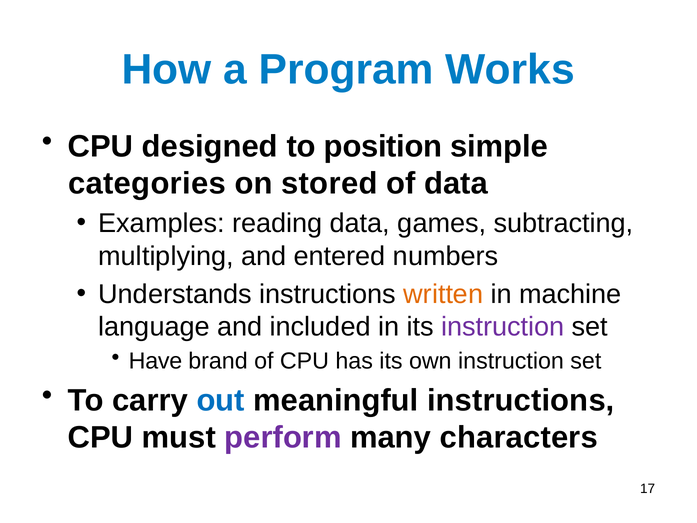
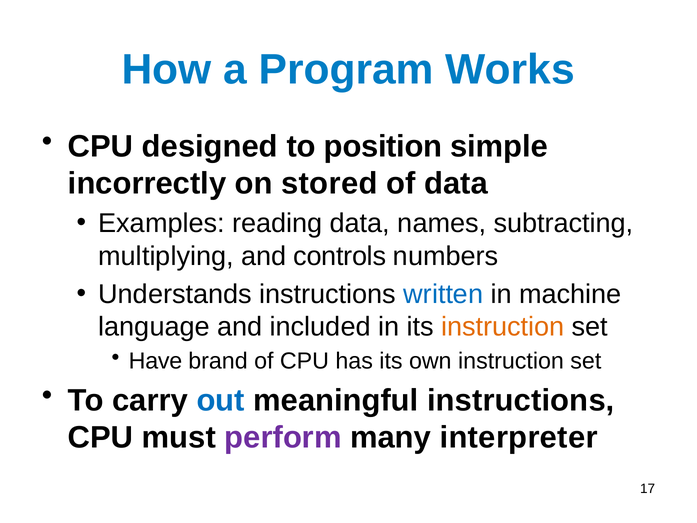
categories: categories -> incorrectly
games: games -> names
entered: entered -> controls
written colour: orange -> blue
instruction at (503, 326) colour: purple -> orange
characters: characters -> interpreter
